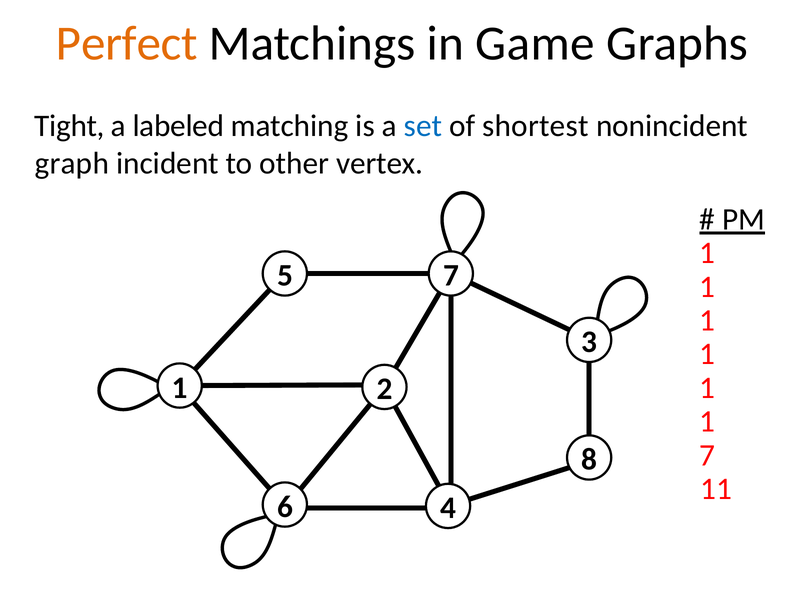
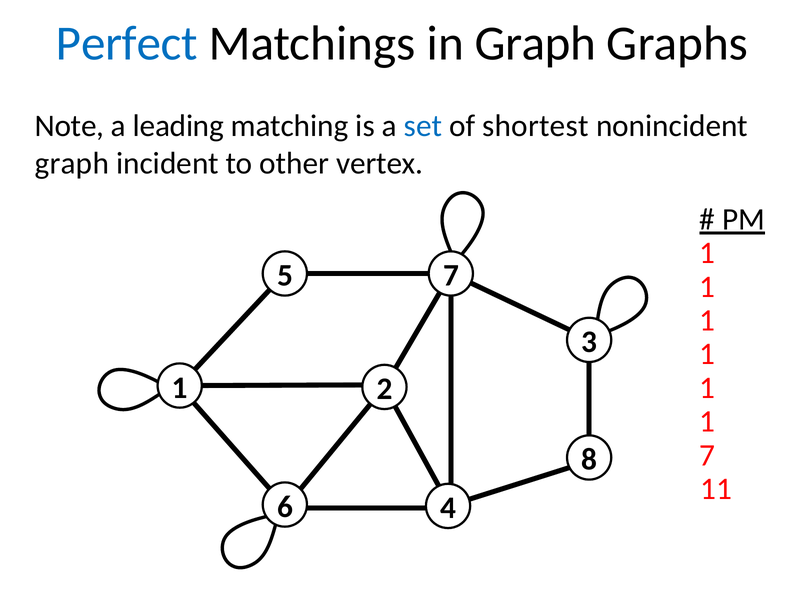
Perfect colour: orange -> blue
in Game: Game -> Graph
Tight: Tight -> Note
labeled: labeled -> leading
